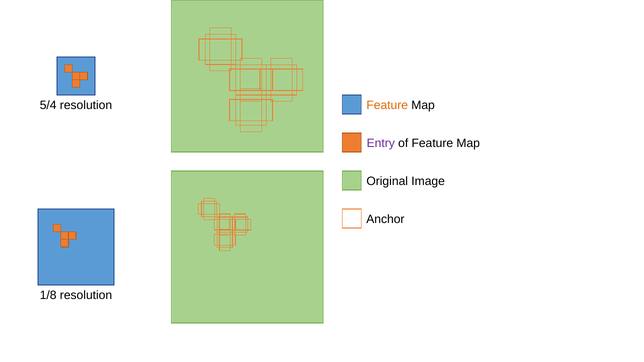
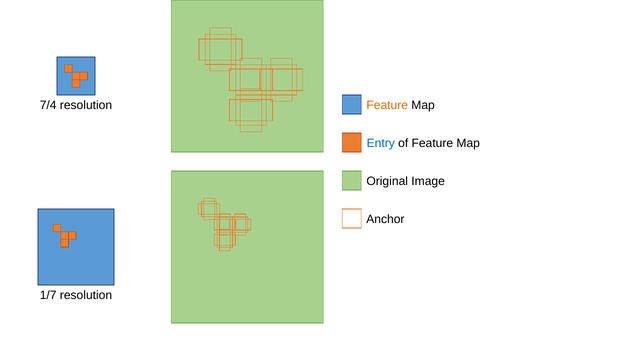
5/4: 5/4 -> 7/4
Entry colour: purple -> blue
1/8: 1/8 -> 1/7
